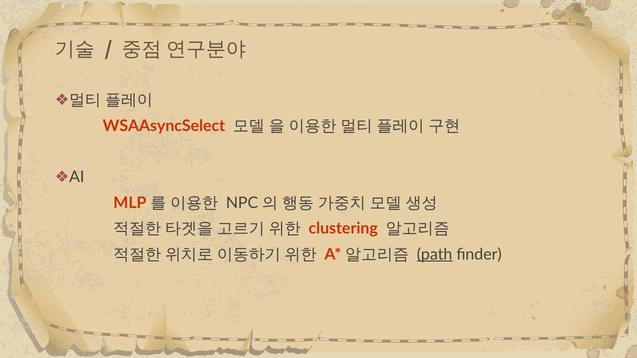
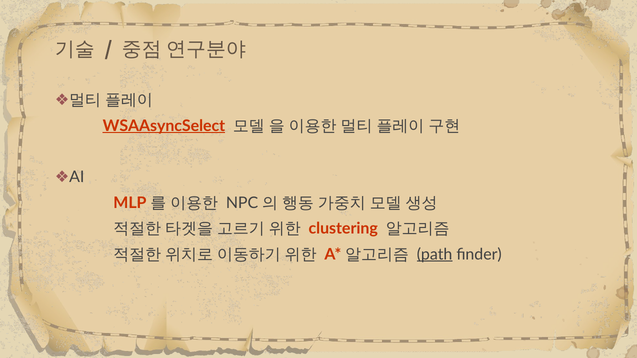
WSAAsyncSelect underline: none -> present
